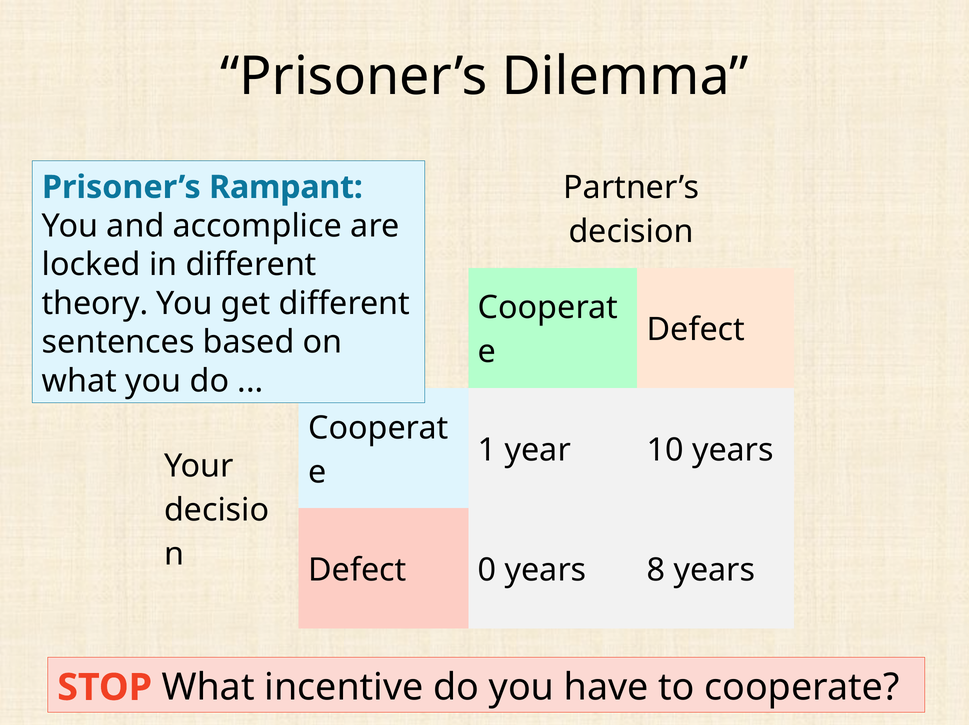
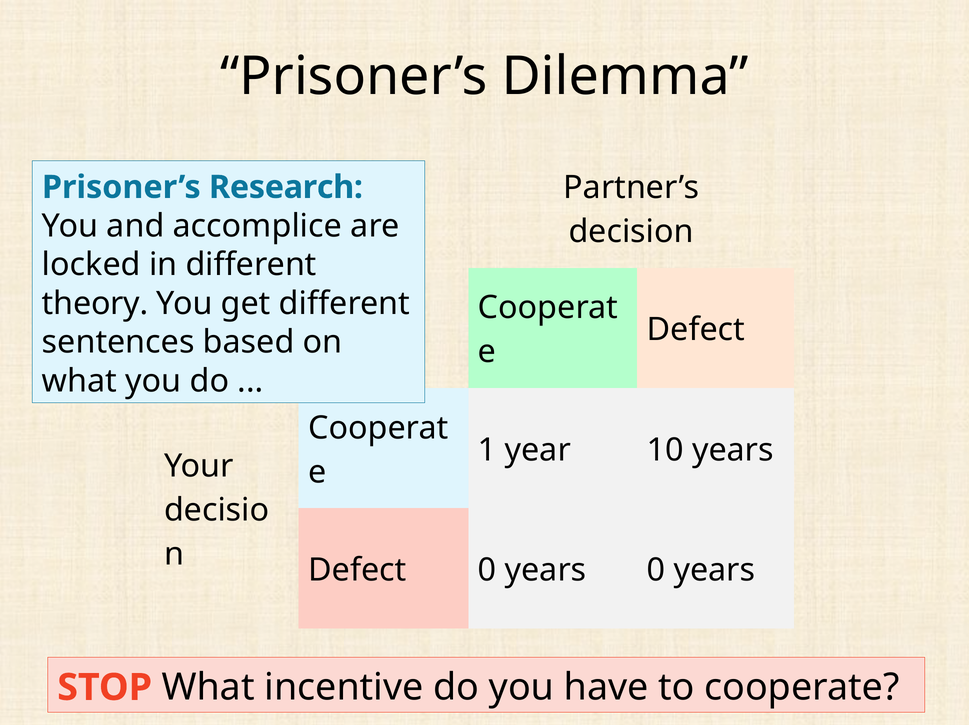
Rampant: Rampant -> Research
years 8: 8 -> 0
